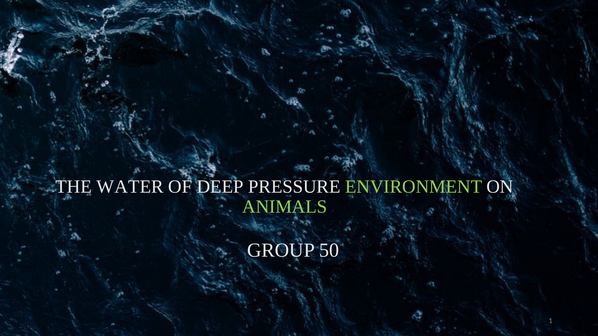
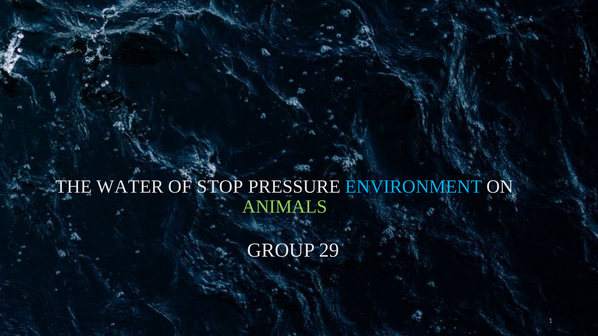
DEEP: DEEP -> STOP
ENVIRONMENT colour: light green -> light blue
50: 50 -> 29
